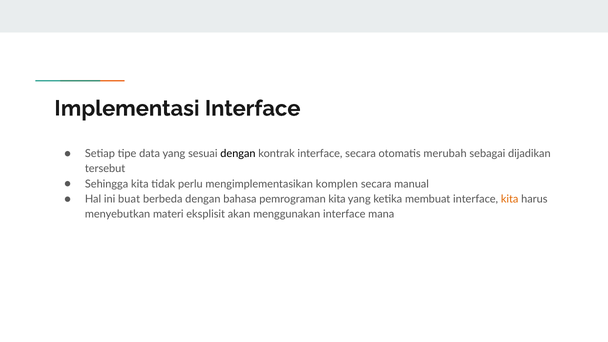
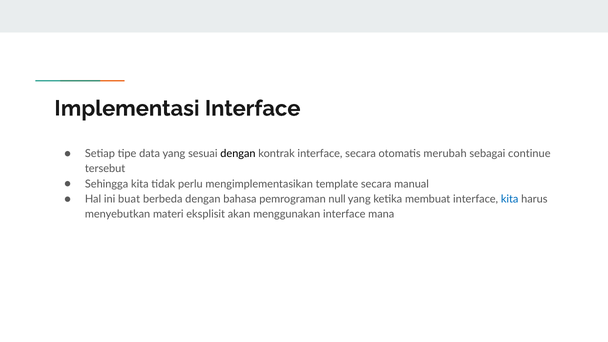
dijadikan: dijadikan -> continue
komplen: komplen -> template
pemrograman kita: kita -> null
kita at (510, 199) colour: orange -> blue
